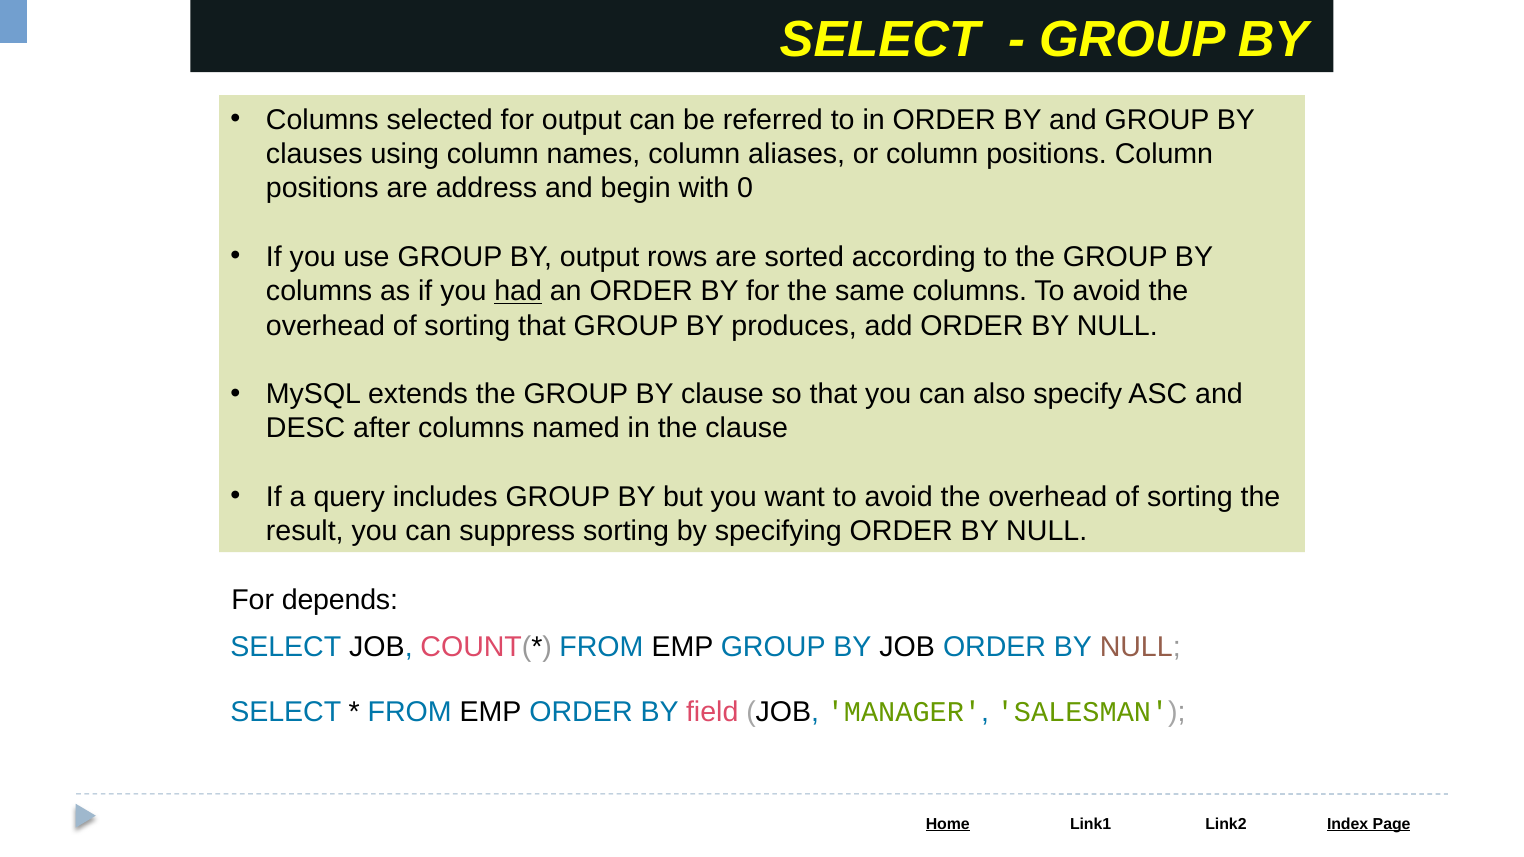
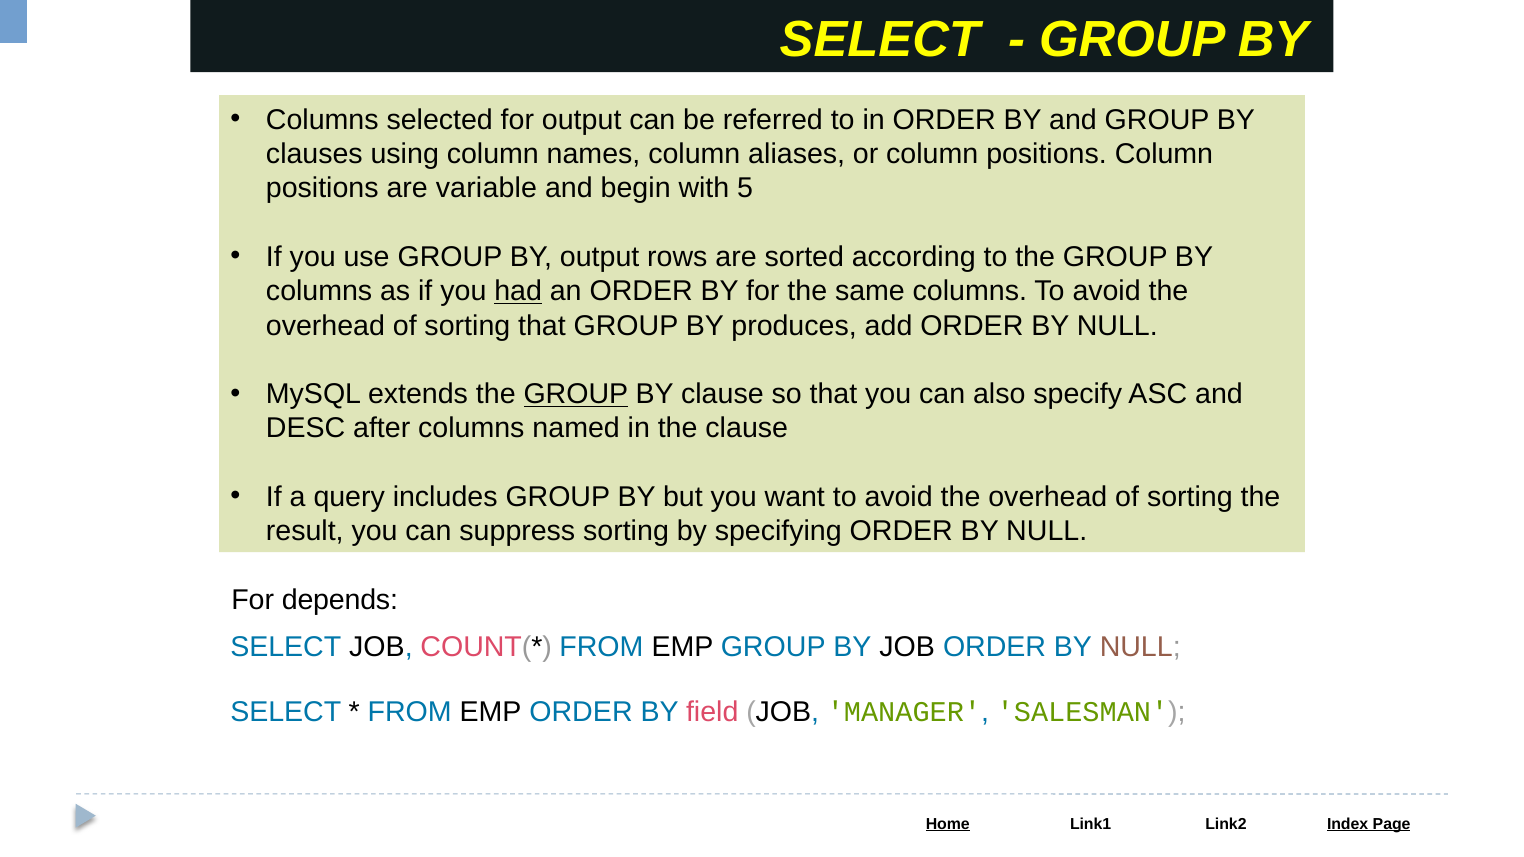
address: address -> variable
0: 0 -> 5
GROUP at (576, 394) underline: none -> present
